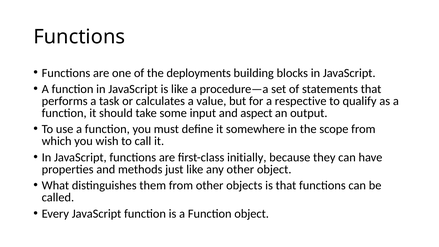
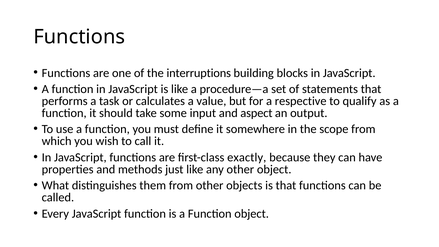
deployments: deployments -> interruptions
initially: initially -> exactly
